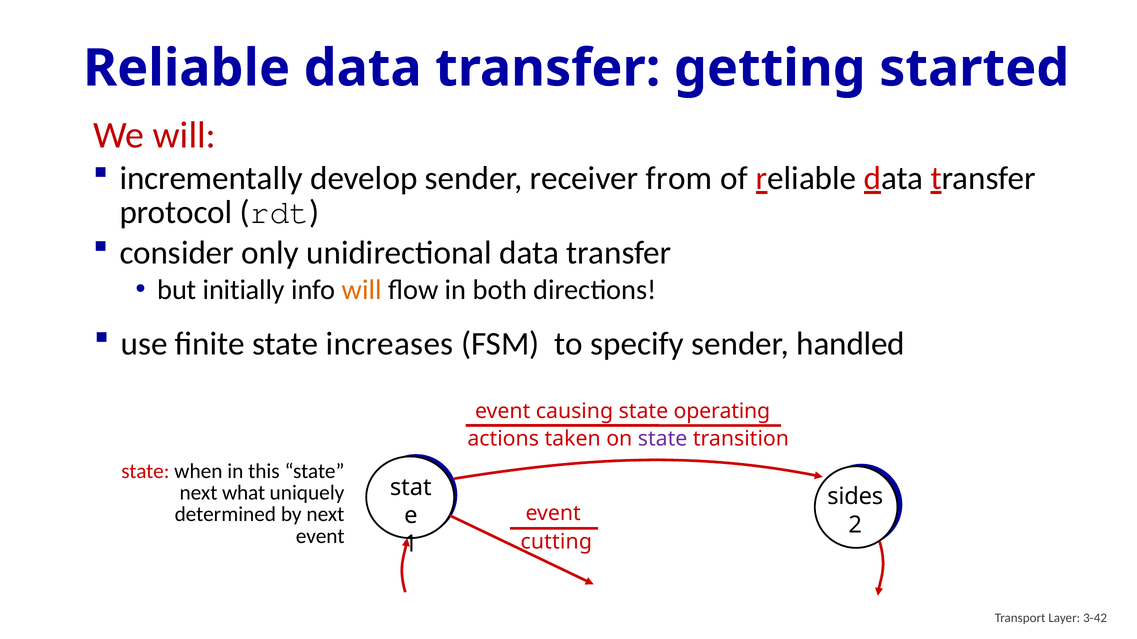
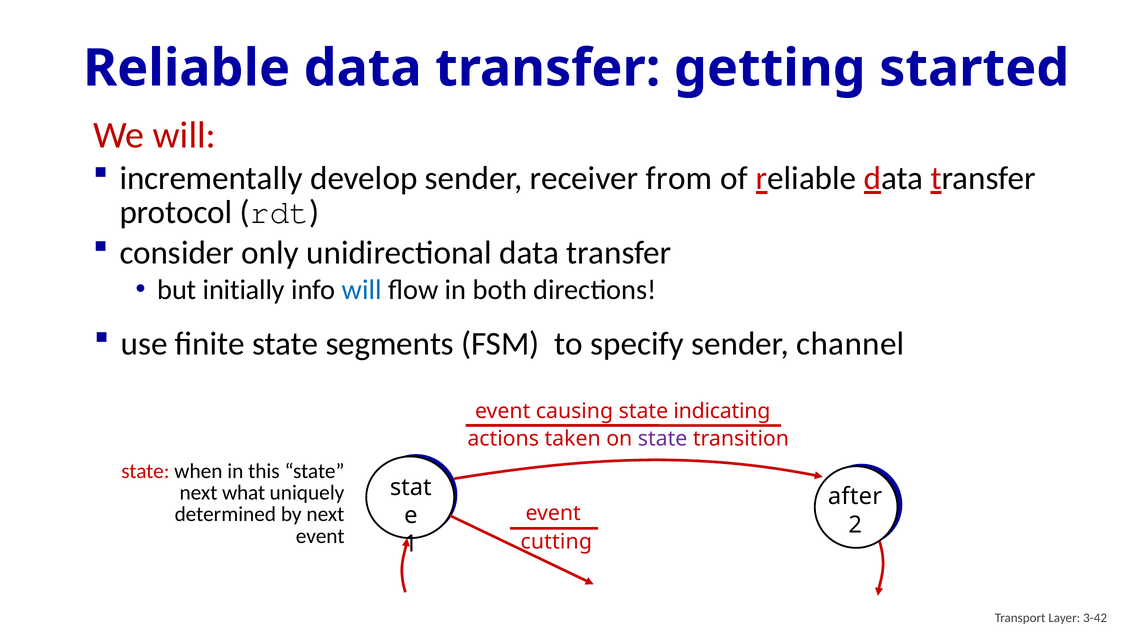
will at (362, 290) colour: orange -> blue
increases: increases -> segments
handled: handled -> channel
operating: operating -> indicating
sides: sides -> after
